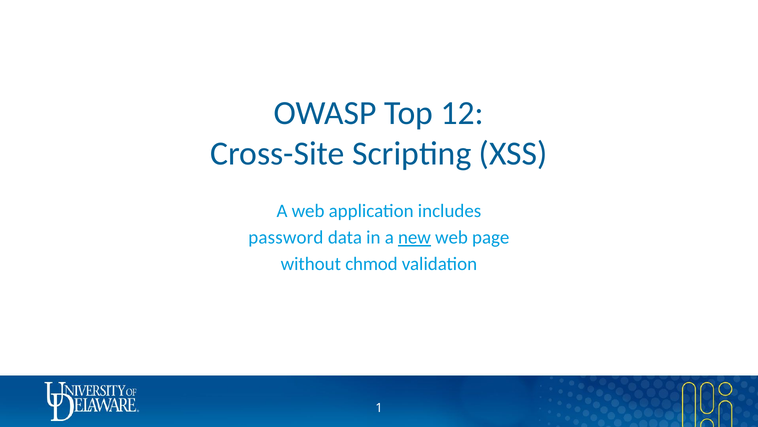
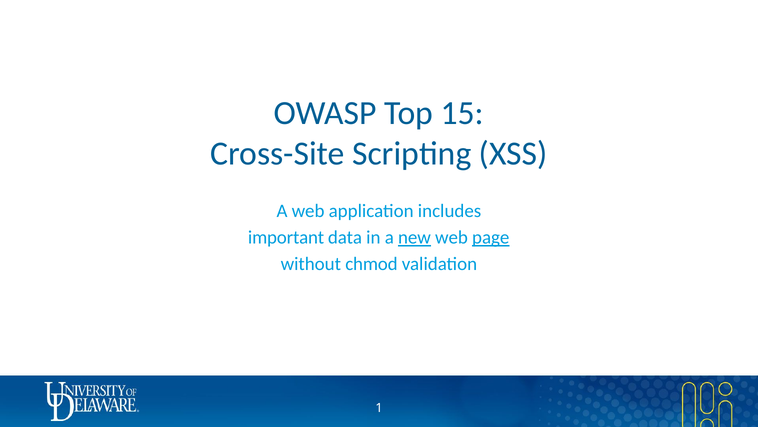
12: 12 -> 15
password: password -> important
page underline: none -> present
